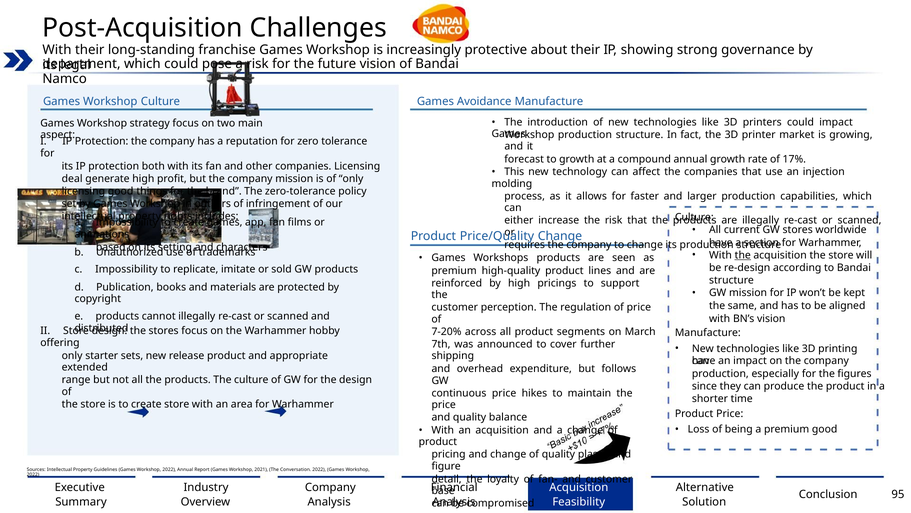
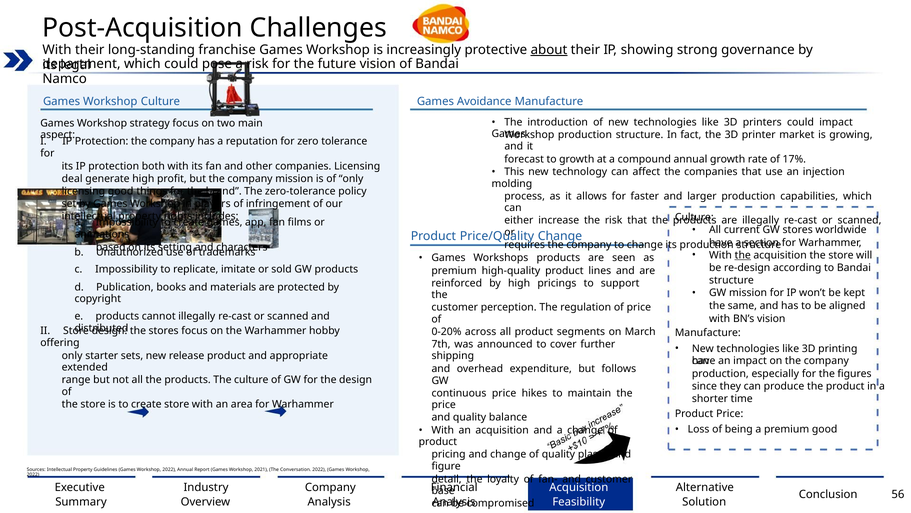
about underline: none -> present
outliers: outliers -> players
7-20%: 7-20% -> 0-20%
95: 95 -> 56
